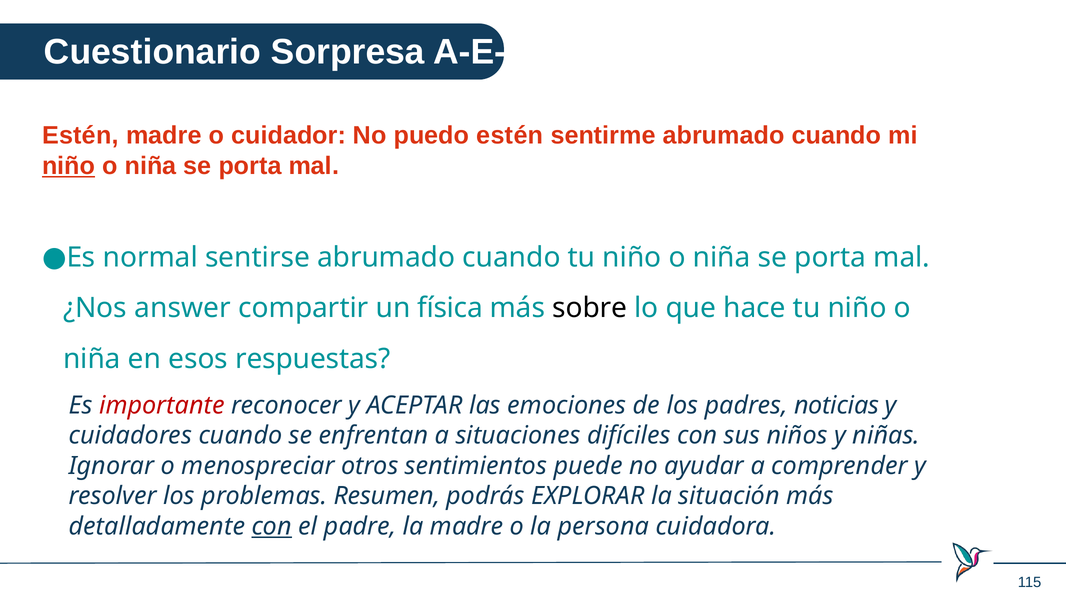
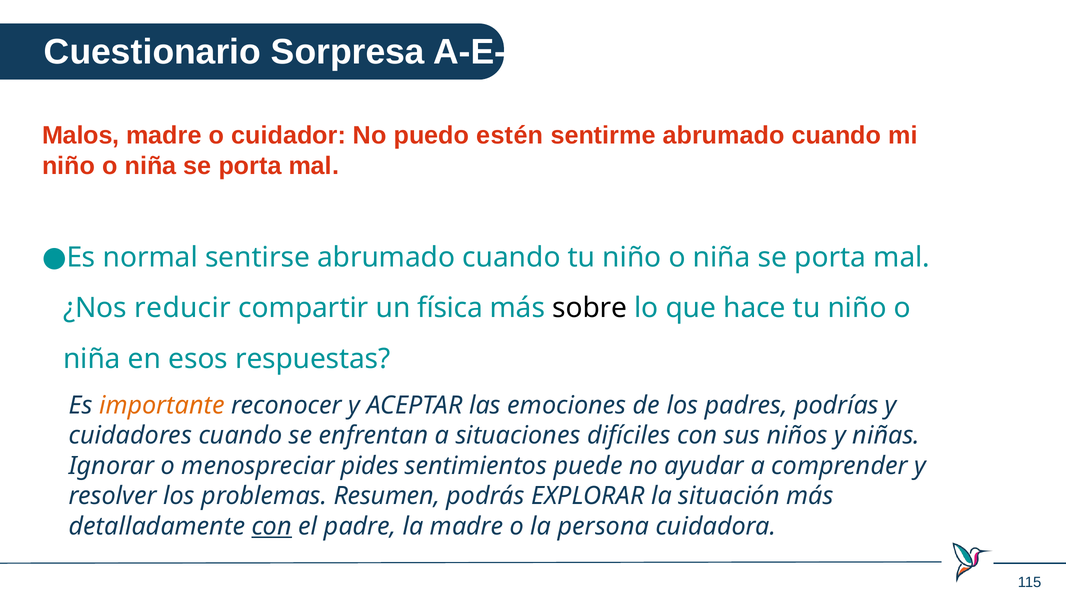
Estén at (80, 135): Estén -> Malos
niño at (69, 166) underline: present -> none
answer: answer -> reducir
importante colour: red -> orange
noticias: noticias -> podrías
otros: otros -> pides
